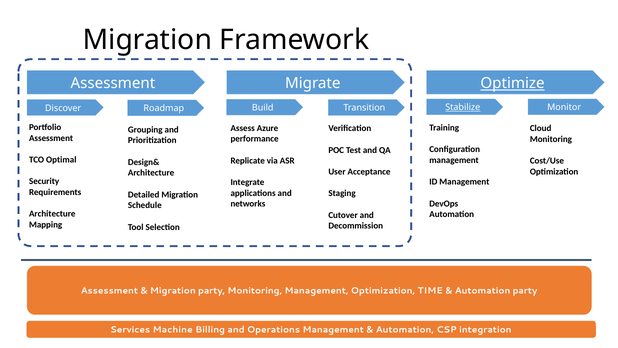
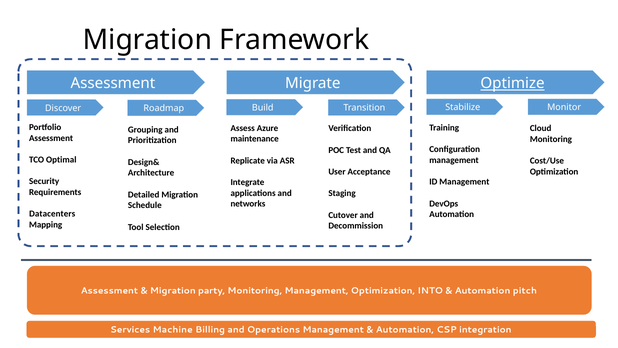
Stabilize underline: present -> none
performance: performance -> maintenance
Architecture at (52, 214): Architecture -> Datacenters
TIME: TIME -> INTO
Automation party: party -> pitch
